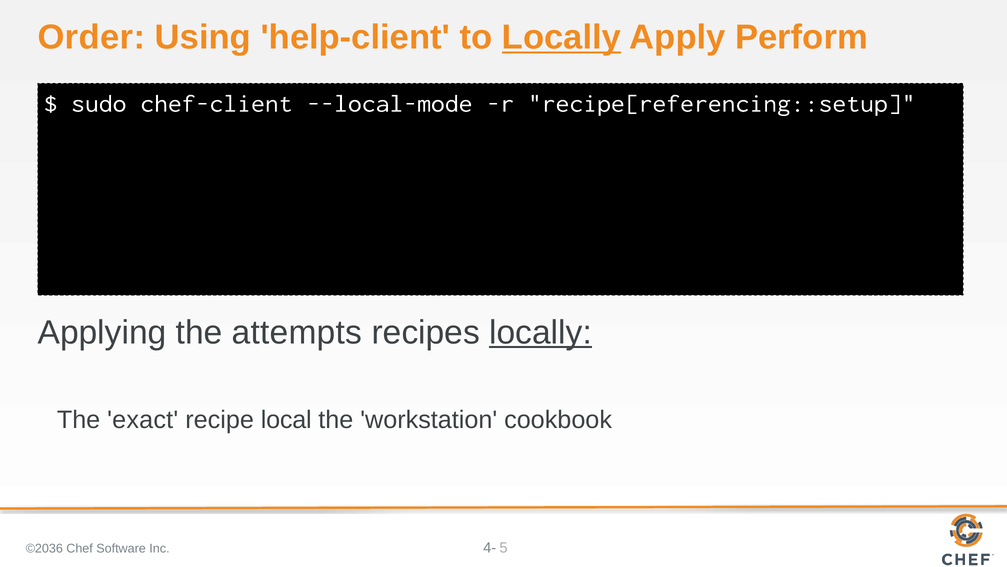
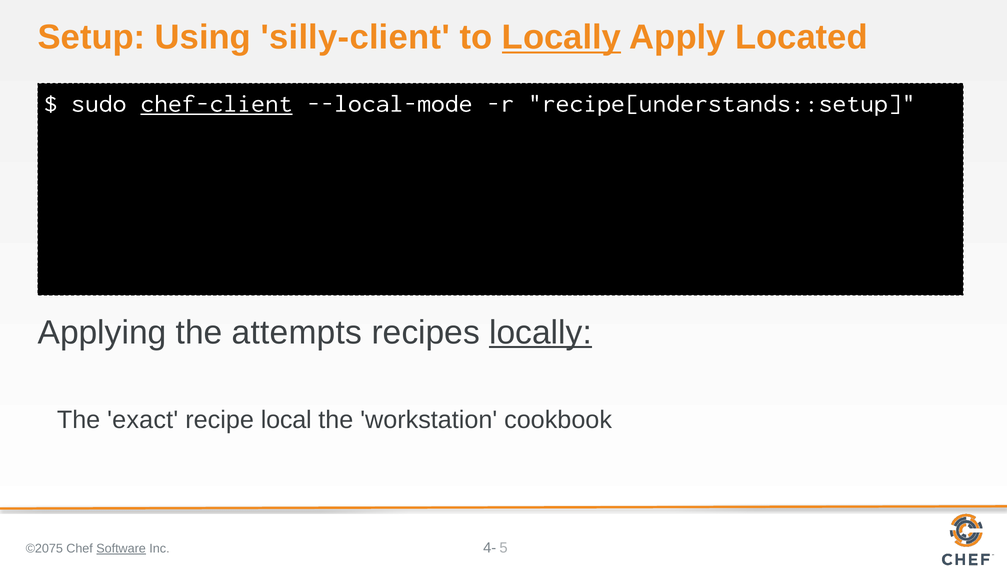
Order: Order -> Setup
help-client: help-client -> silly-client
Perform: Perform -> Located
chef-client underline: none -> present
recipe[referencing::setup: recipe[referencing::setup -> recipe[understands::setup
©2036: ©2036 -> ©2075
Software underline: none -> present
